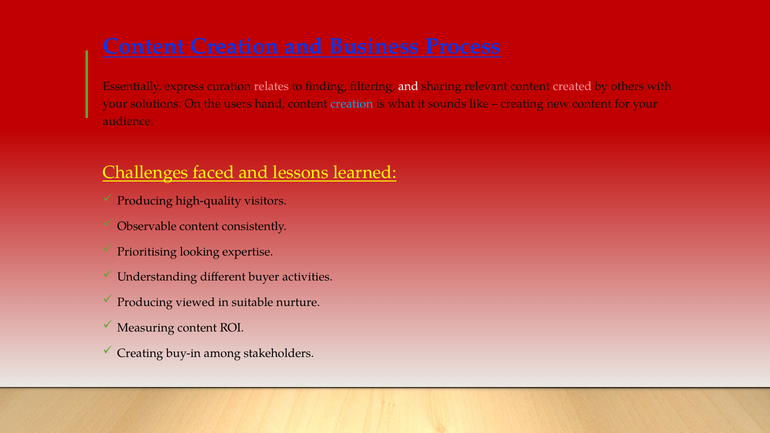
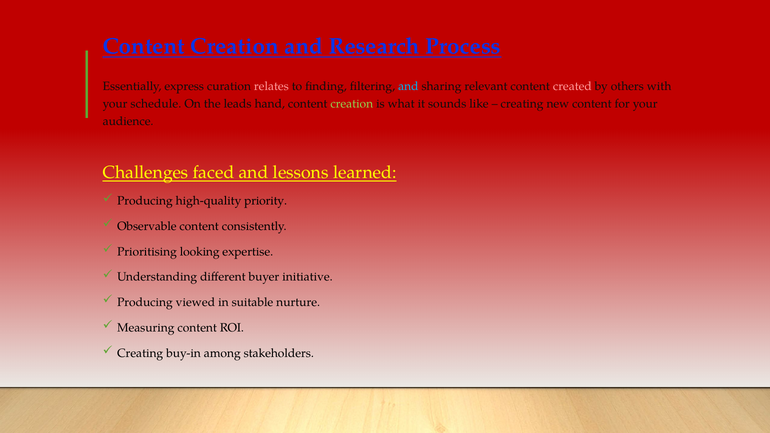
Business: Business -> Research
and at (408, 86) colour: white -> light blue
solutions: solutions -> schedule
users: users -> leads
creation at (352, 104) colour: light blue -> light green
visitors: visitors -> priority
activities: activities -> initiative
